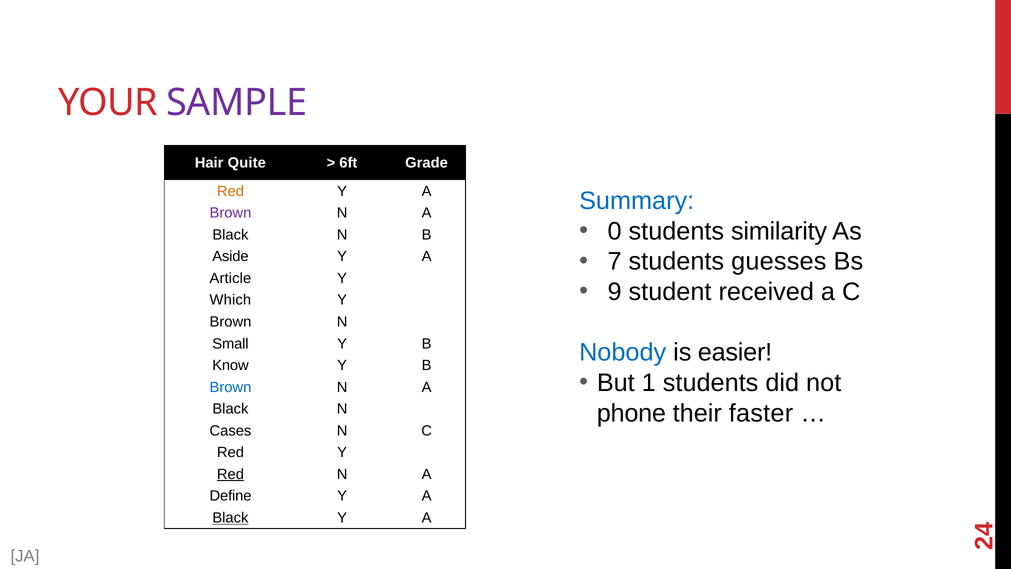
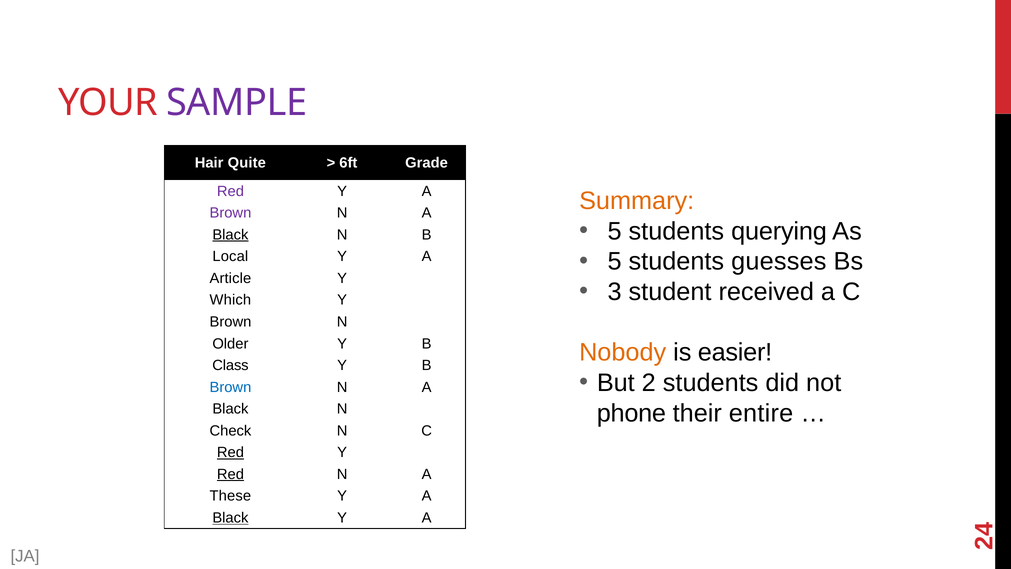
Red at (230, 191) colour: orange -> purple
Summary colour: blue -> orange
0 at (615, 231): 0 -> 5
similarity: similarity -> querying
Black at (230, 235) underline: none -> present
7 at (615, 261): 7 -> 5
Aside: Aside -> Local
9: 9 -> 3
Small: Small -> Older
Nobody colour: blue -> orange
Know: Know -> Class
But 1: 1 -> 2
faster: faster -> entire
Cases: Cases -> Check
Red at (230, 452) underline: none -> present
Define: Define -> These
